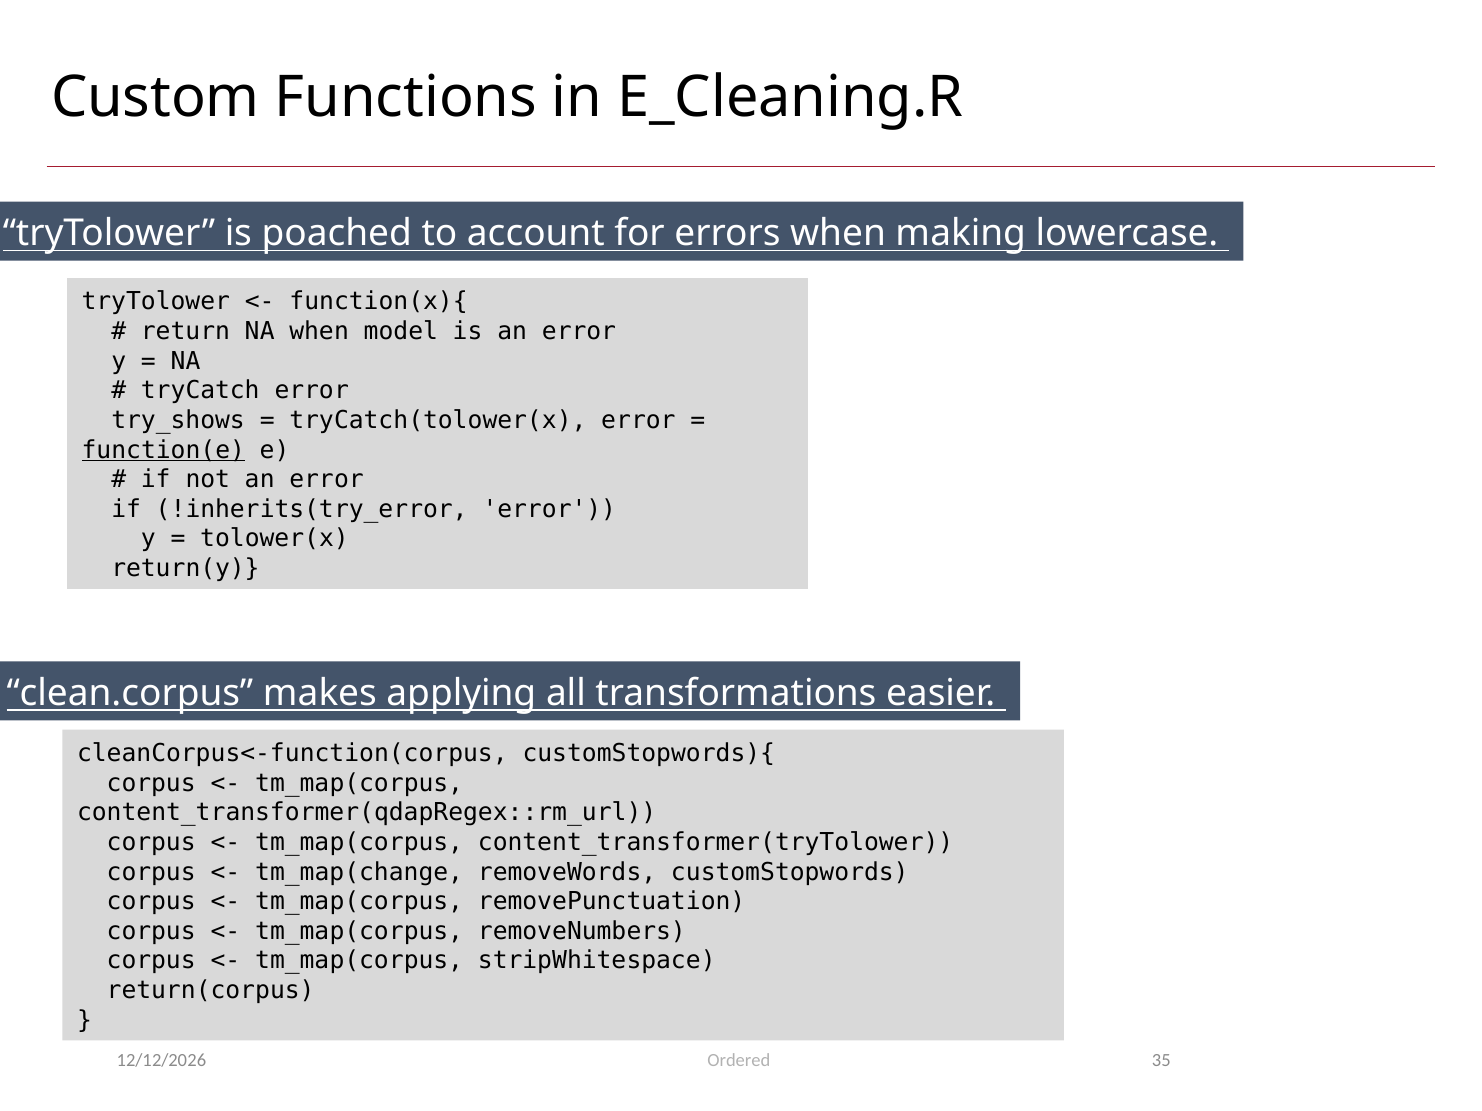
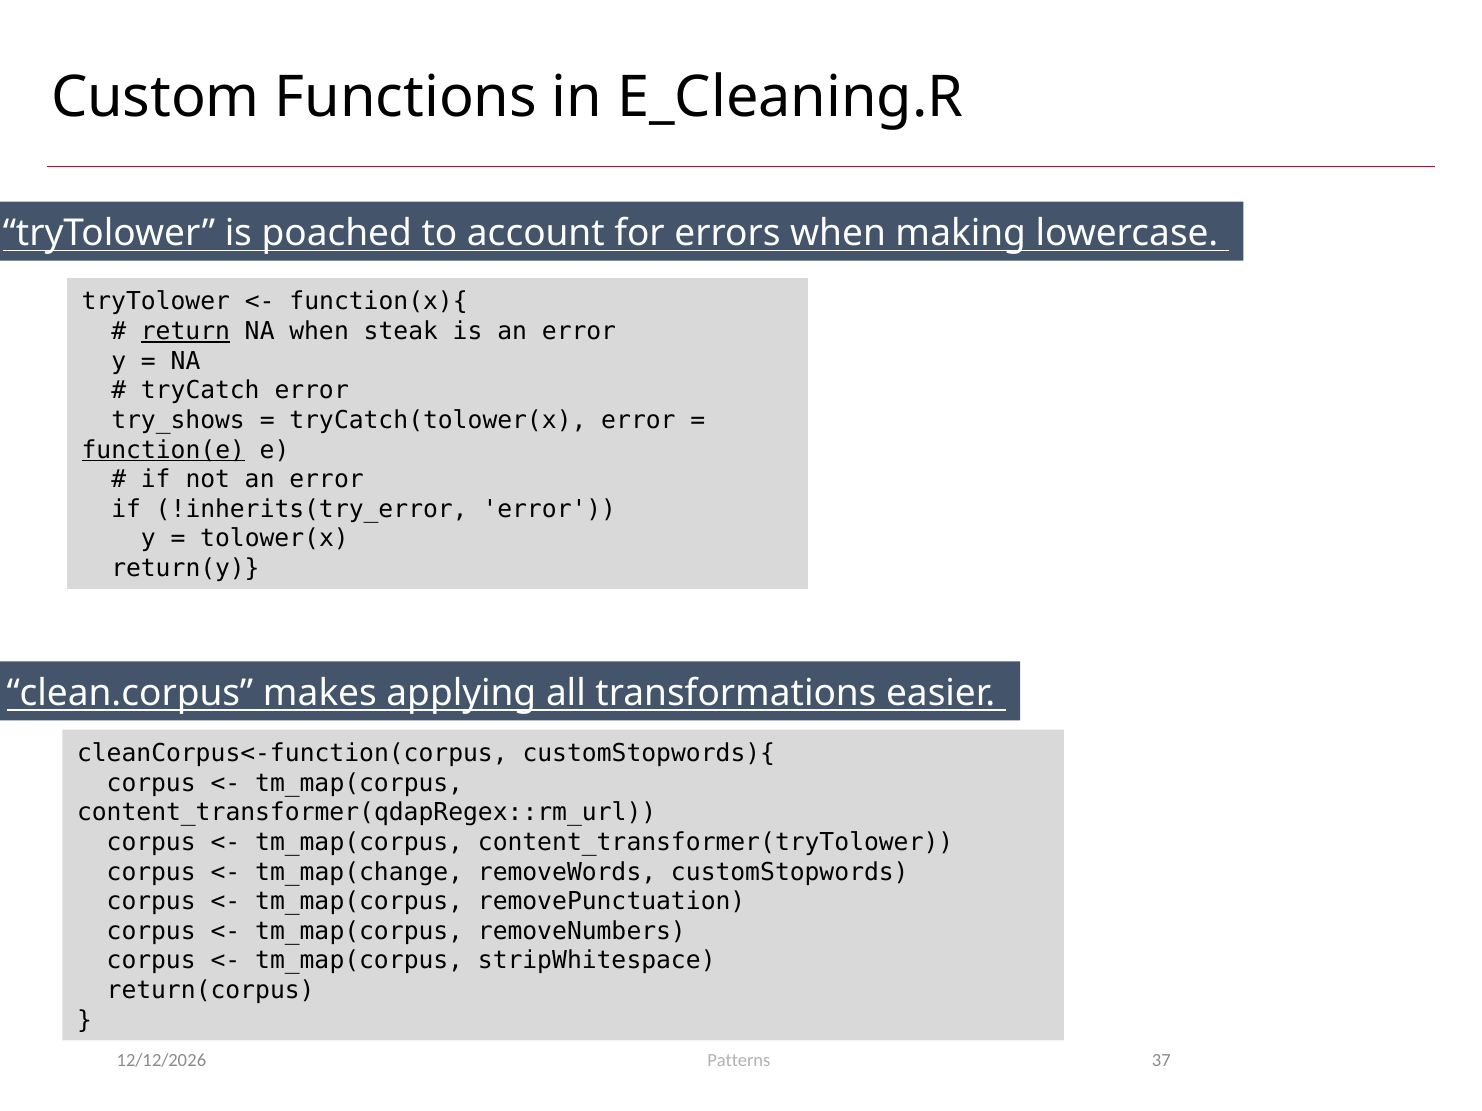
return underline: none -> present
model: model -> steak
35: 35 -> 37
Ordered: Ordered -> Patterns
